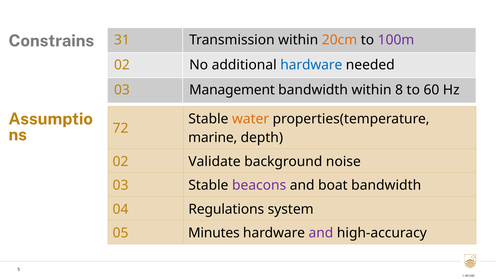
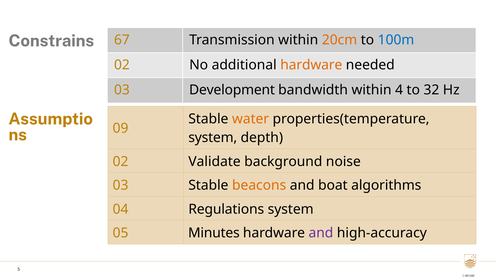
31: 31 -> 67
100m colour: purple -> blue
hardware at (311, 65) colour: blue -> orange
Management: Management -> Development
8: 8 -> 4
60: 60 -> 32
72: 72 -> 09
marine at (213, 138): marine -> system
beacons colour: purple -> orange
boat bandwidth: bandwidth -> algorithms
